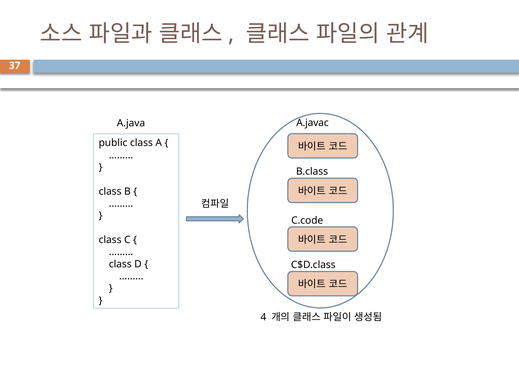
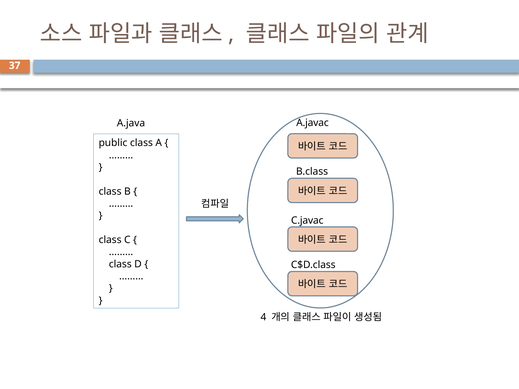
C.code: C.code -> C.javac
